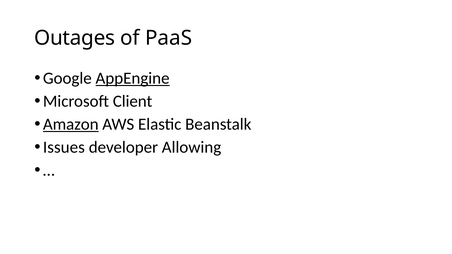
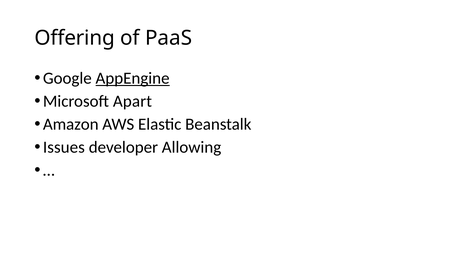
Outages: Outages -> Offering
Client: Client -> Apart
Amazon underline: present -> none
